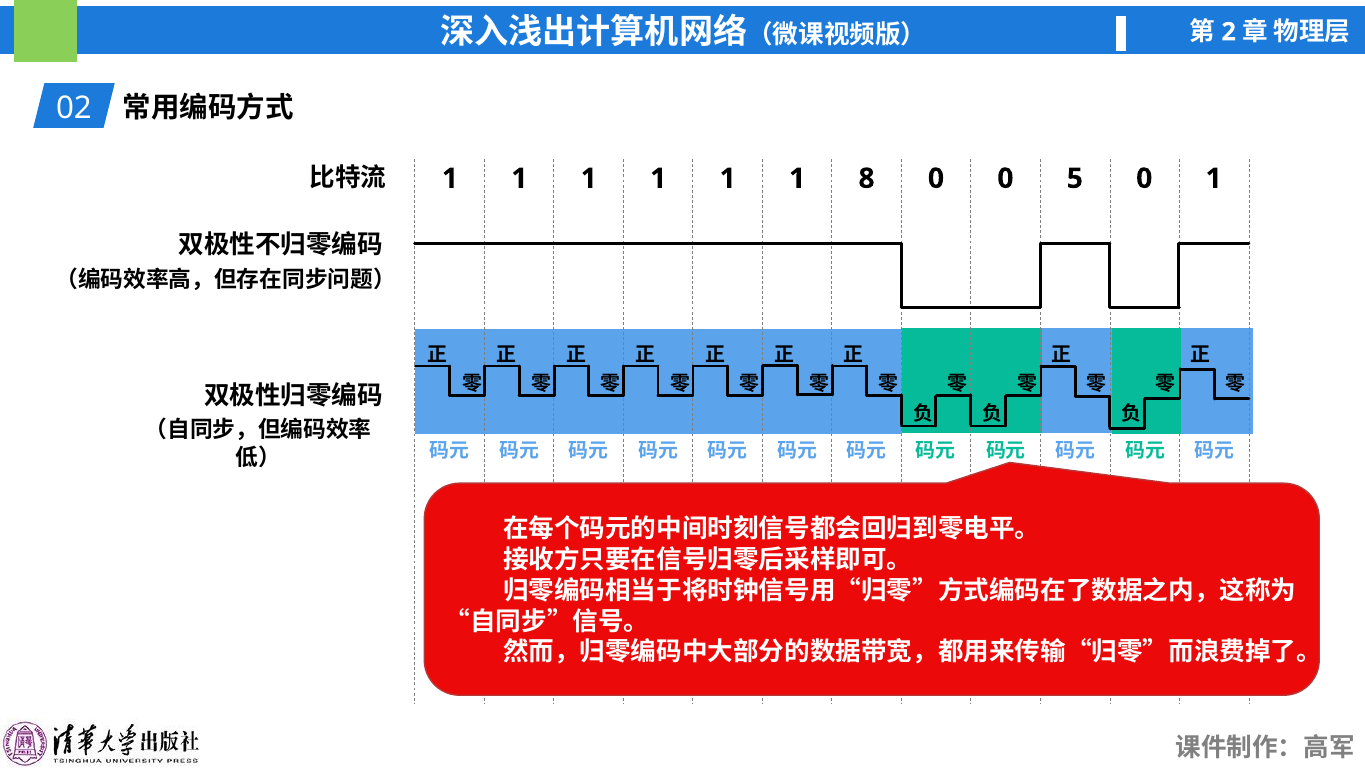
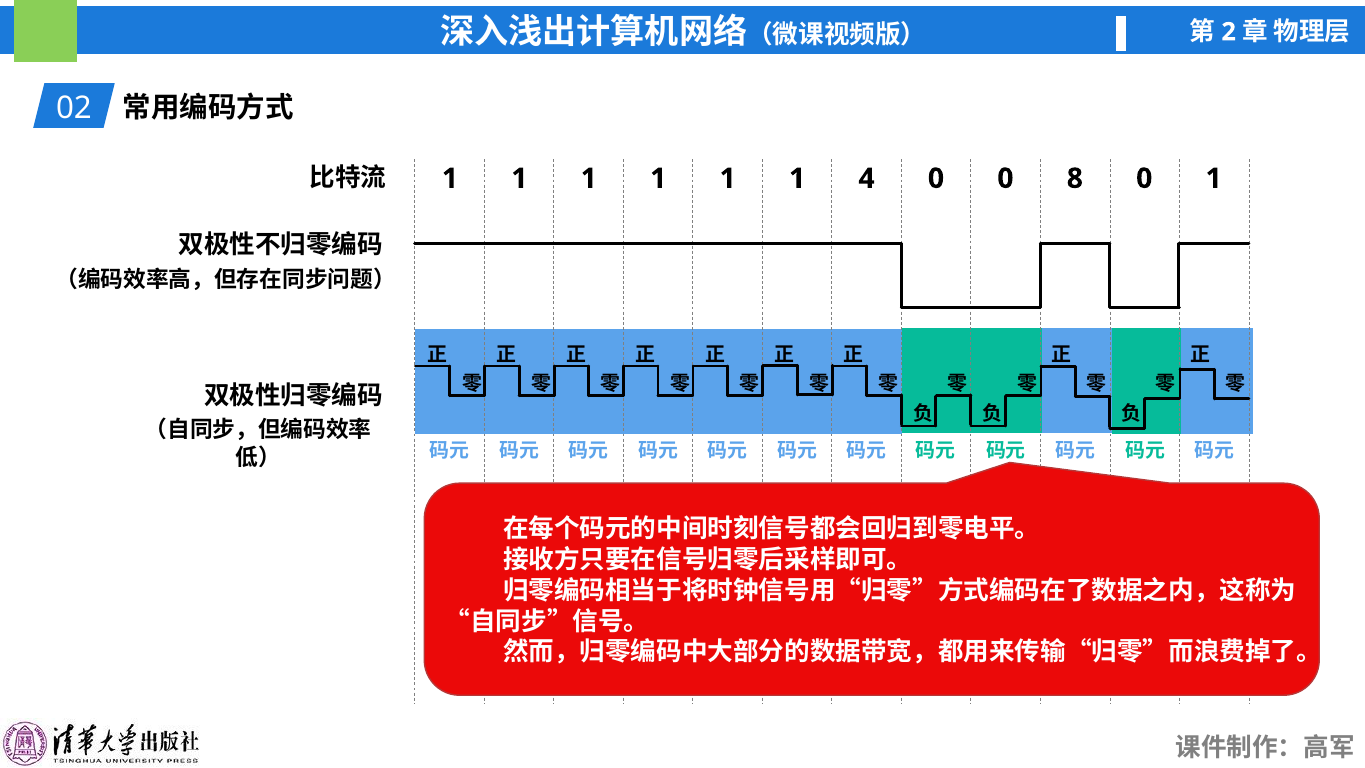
8: 8 -> 4
5: 5 -> 8
